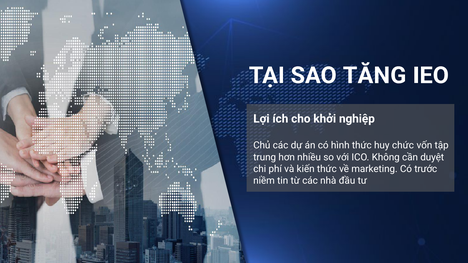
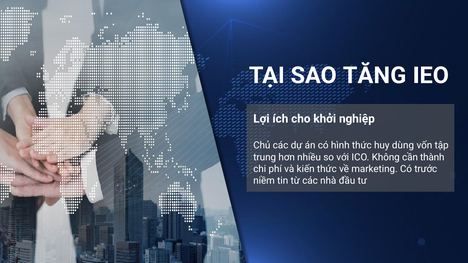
chức: chức -> dùng
duyệt: duyệt -> thành
